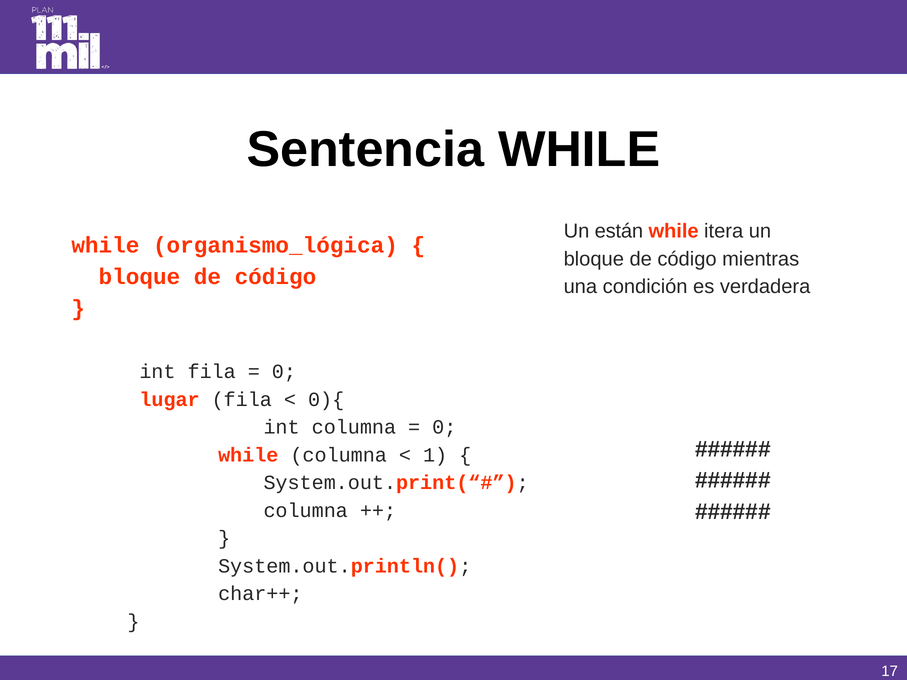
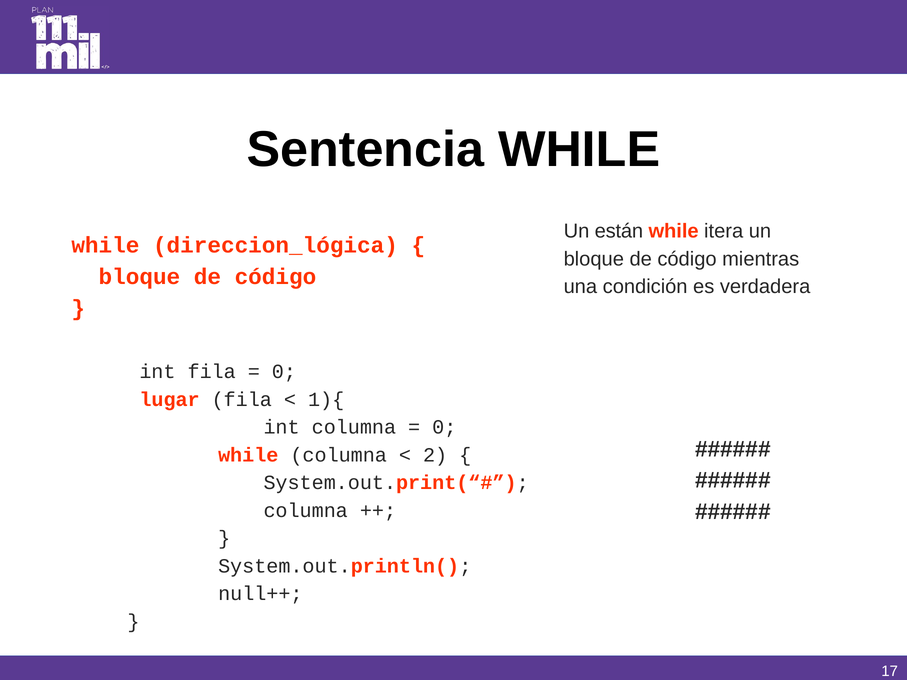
organismo_lógica: organismo_lógica -> direccion_lógica
0){: 0){ -> 1){
1: 1 -> 2
char++: char++ -> null++
